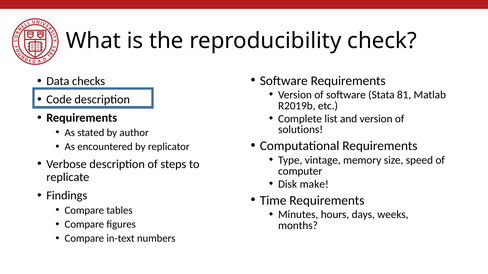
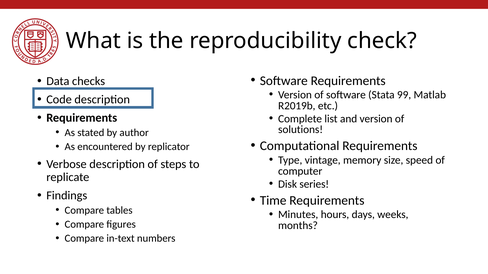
81: 81 -> 99
make: make -> series
